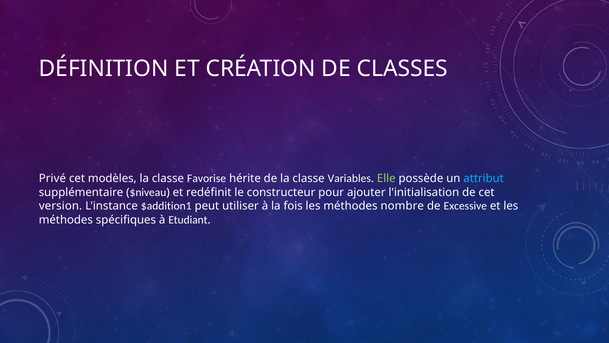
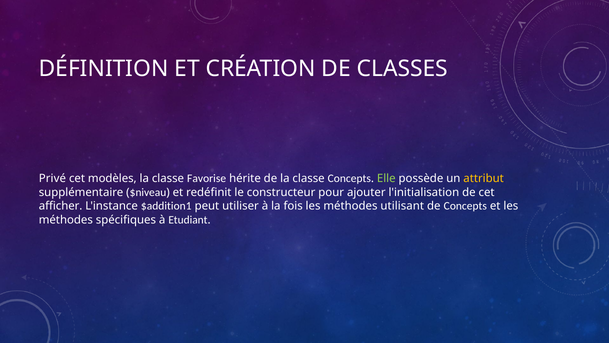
classe Variables: Variables -> Concepts
attribut colour: light blue -> yellow
version: version -> afficher
nombre: nombre -> utilisant
de Excessive: Excessive -> Concepts
